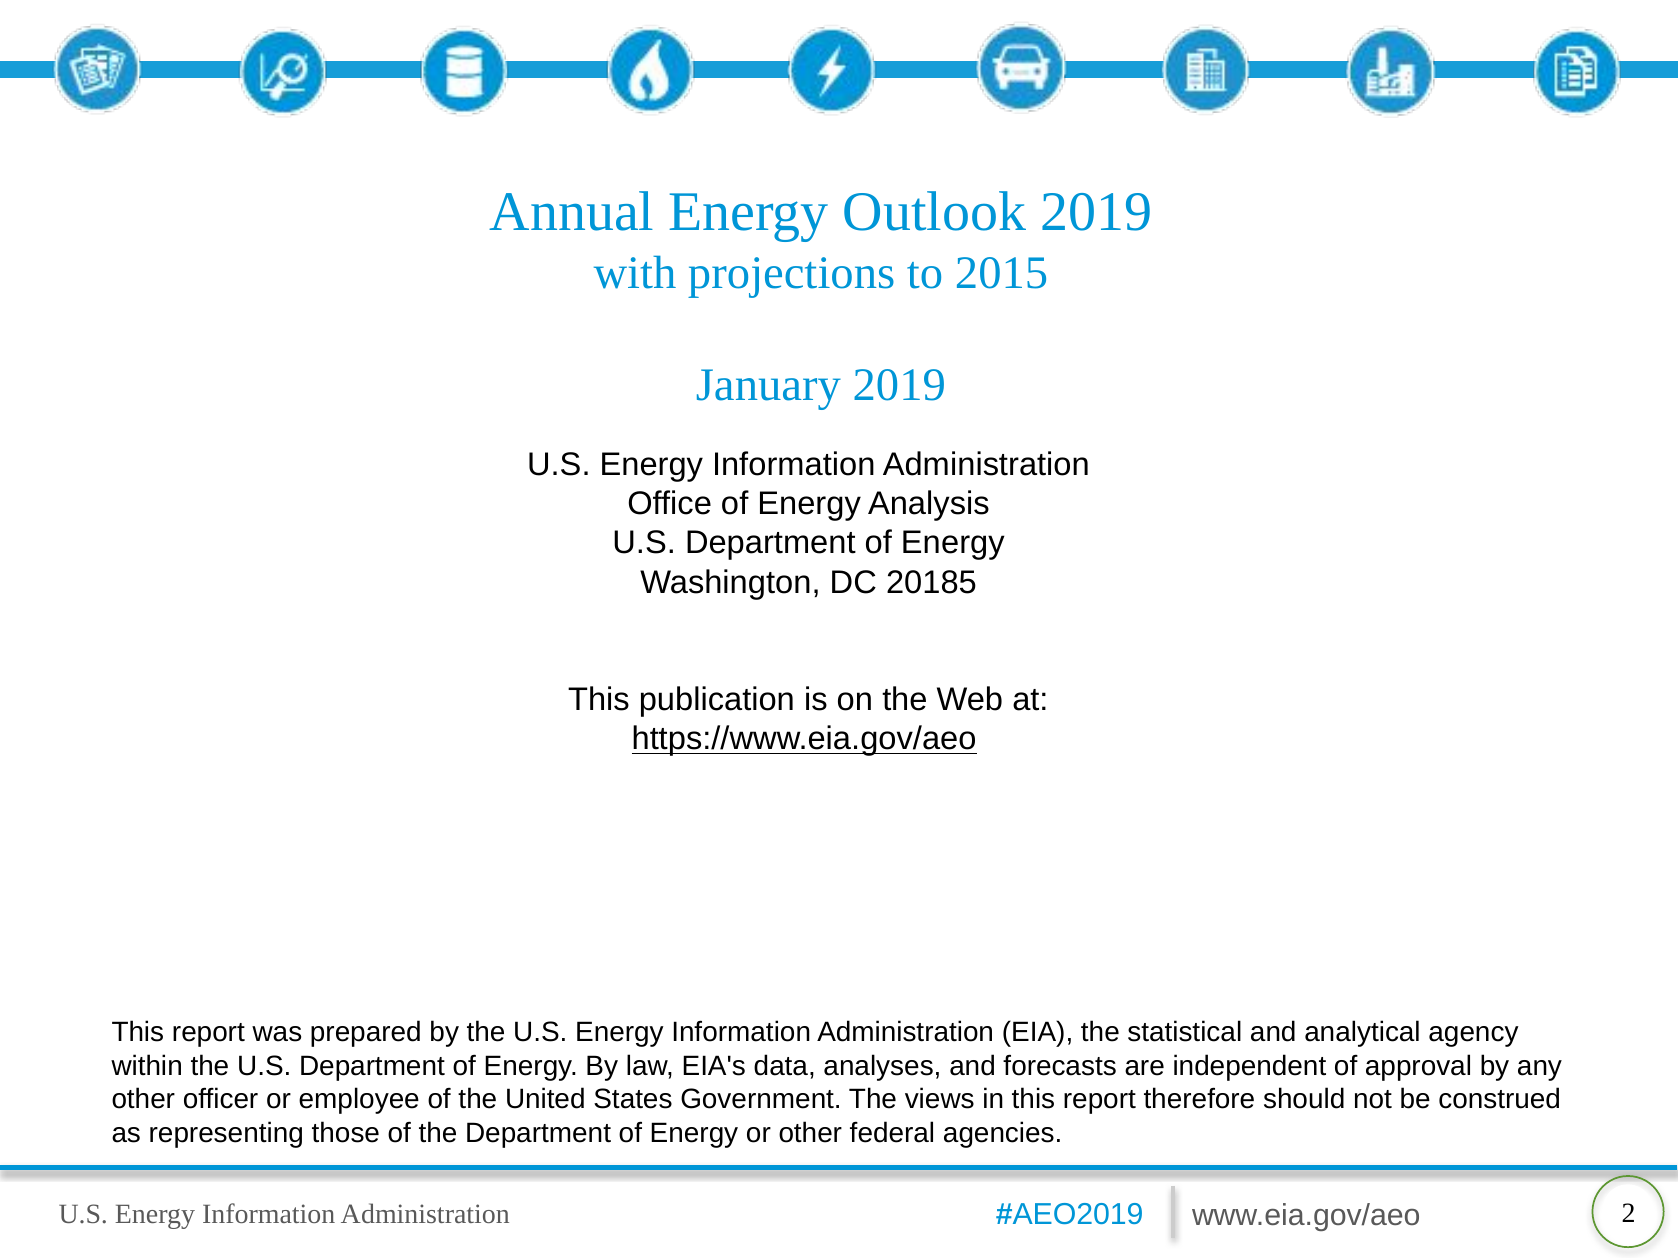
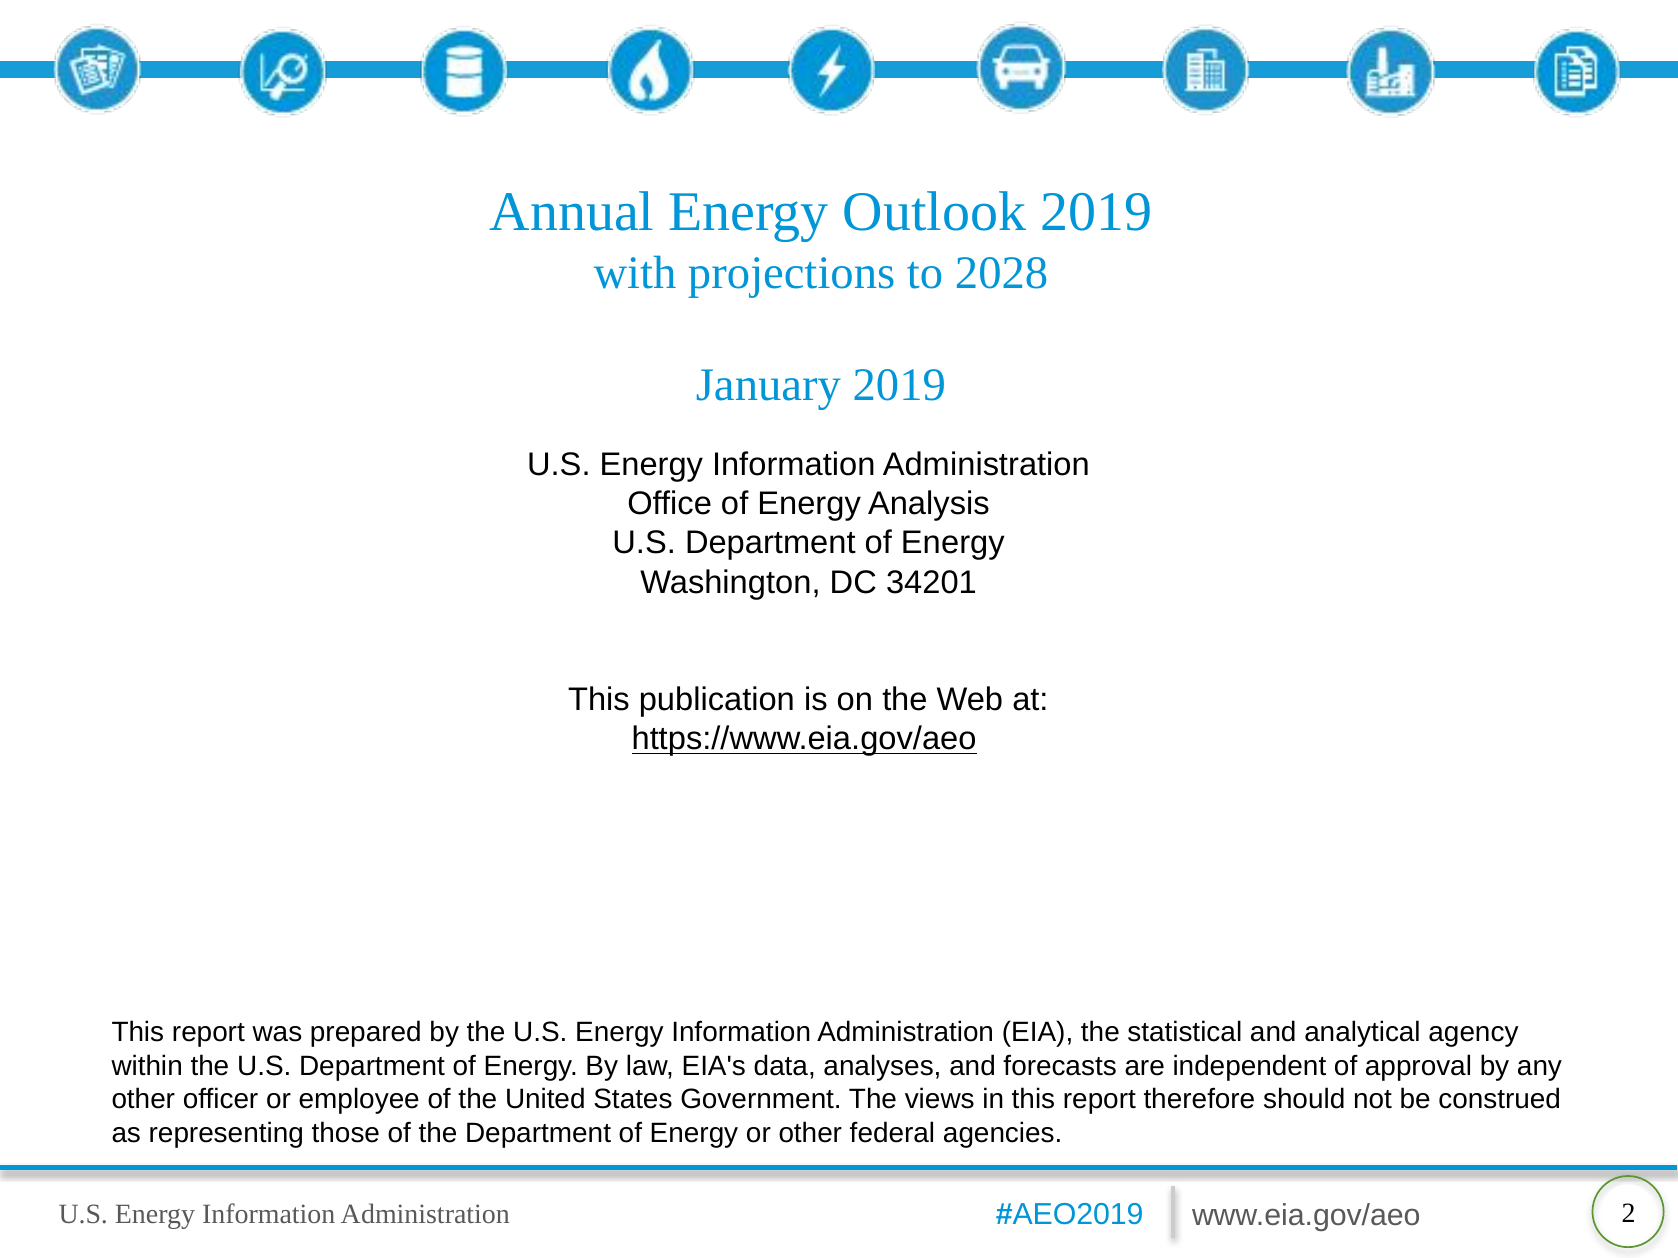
2015: 2015 -> 2028
20185: 20185 -> 34201
